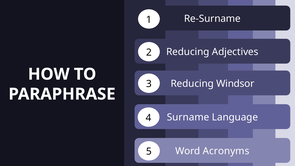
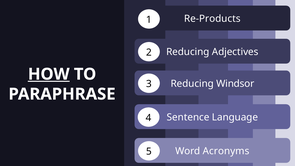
Re-Surname: Re-Surname -> Re-Products
HOW underline: none -> present
Surname: Surname -> Sentence
